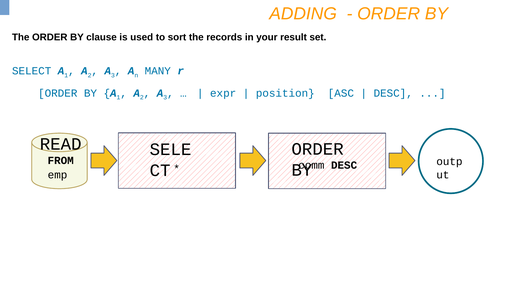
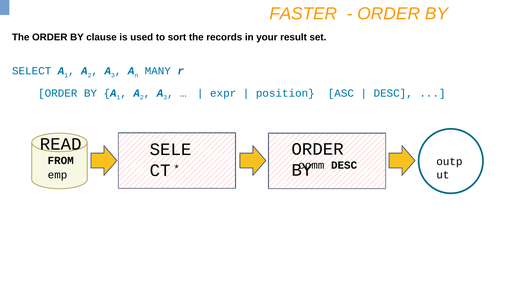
ADDING: ADDING -> FASTER
